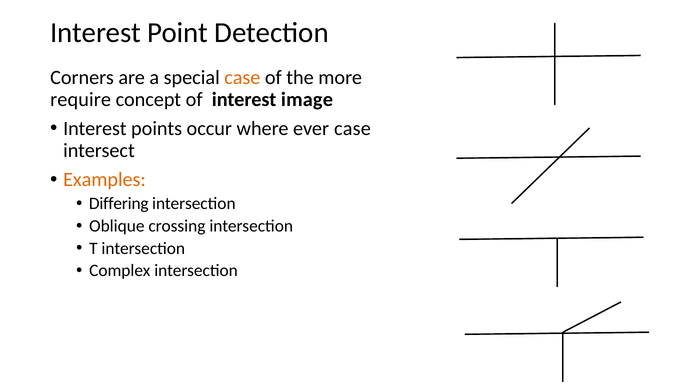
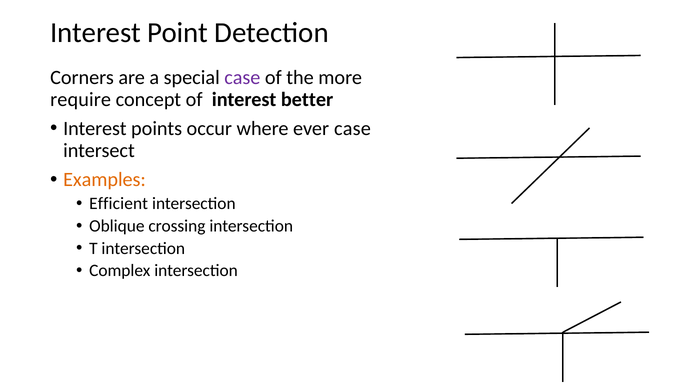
case at (242, 77) colour: orange -> purple
image: image -> better
Differing: Differing -> Efficient
